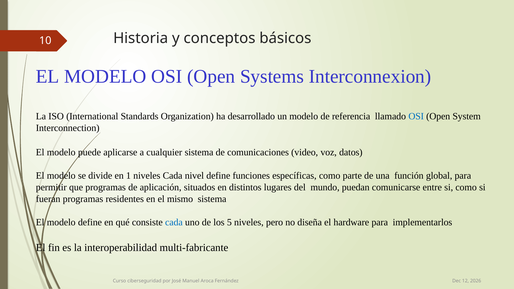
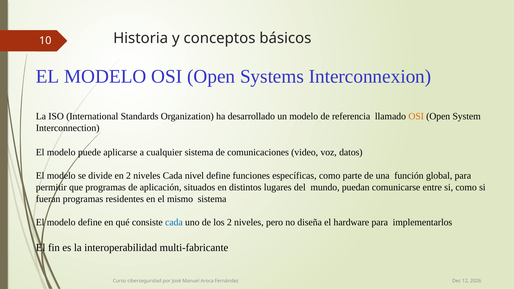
OSI at (416, 117) colour: blue -> orange
en 1: 1 -> 2
los 5: 5 -> 2
